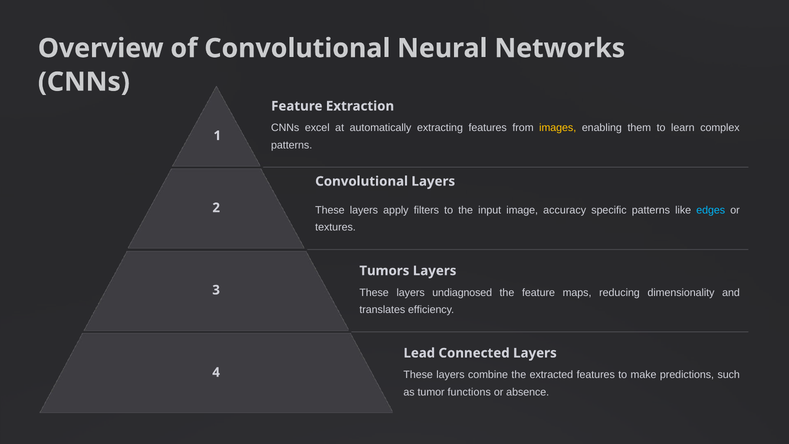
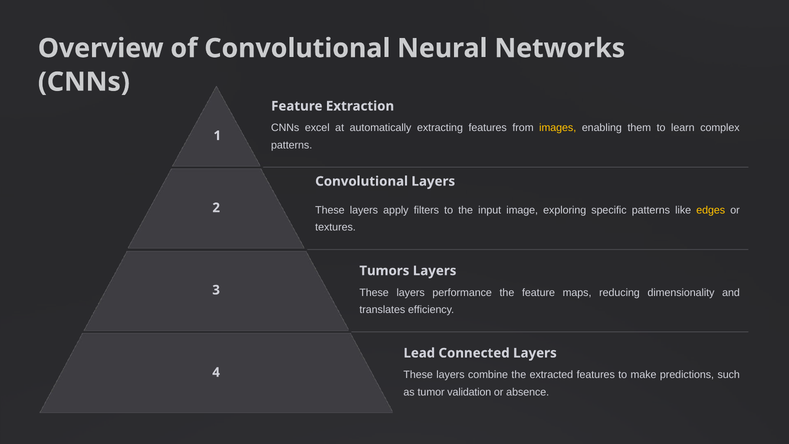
accuracy: accuracy -> exploring
edges colour: light blue -> yellow
undiagnosed: undiagnosed -> performance
functions: functions -> validation
